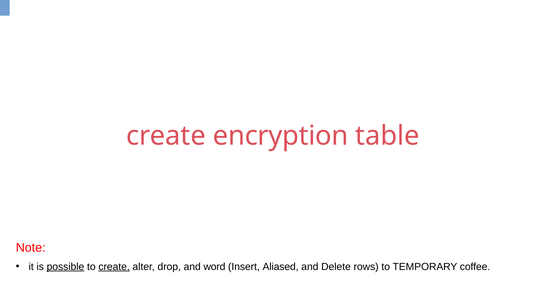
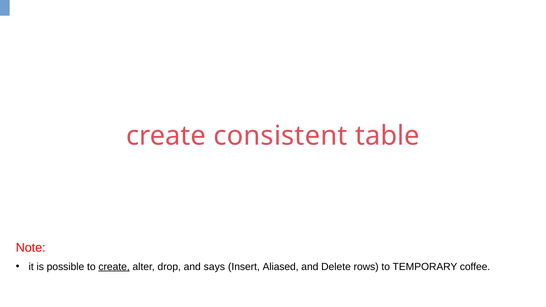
encryption: encryption -> consistent
possible underline: present -> none
word: word -> says
